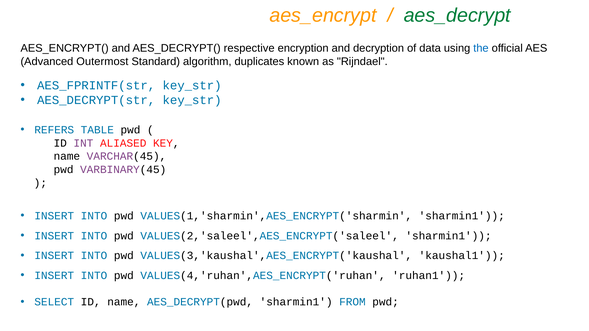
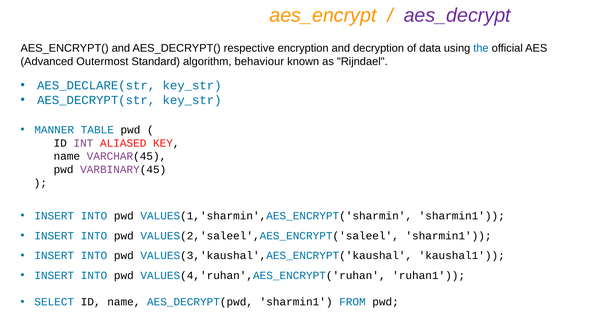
aes_decrypt colour: green -> purple
duplicates: duplicates -> behaviour
AES_FPRINTF(str: AES_FPRINTF(str -> AES_DECLARE(str
REFERS: REFERS -> MANNER
